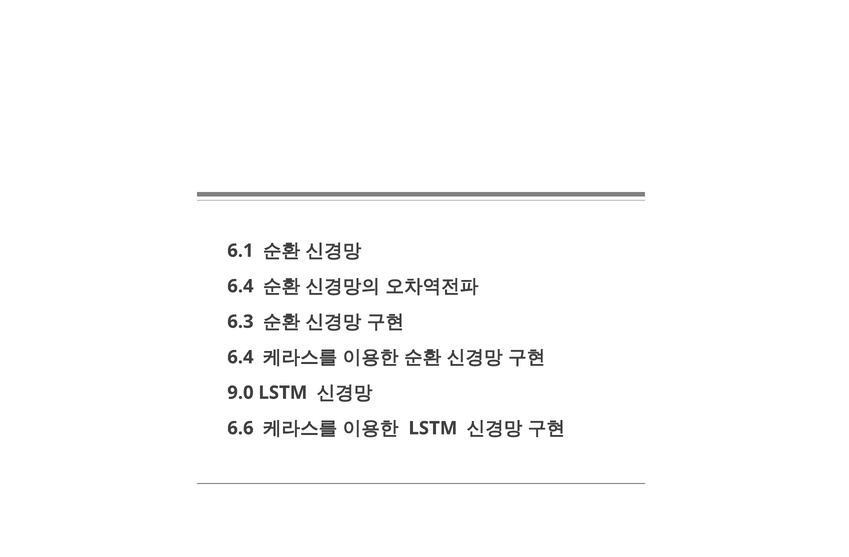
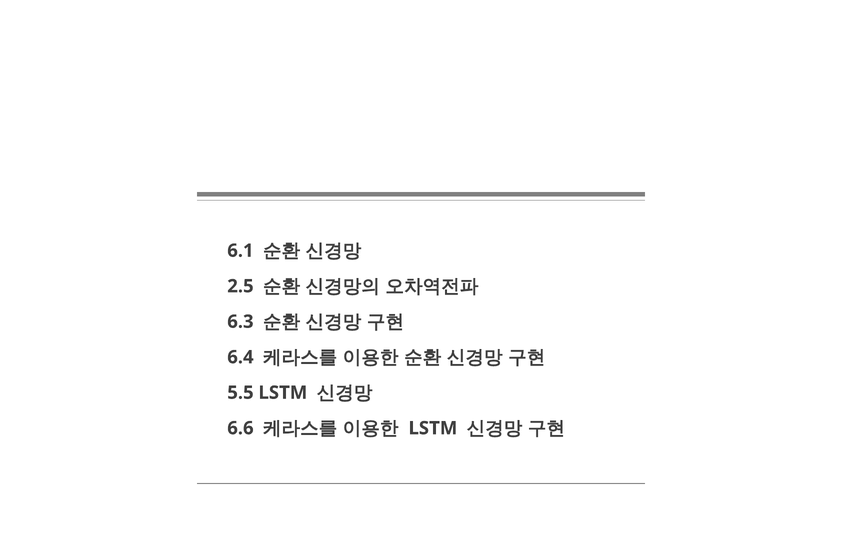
6.4 at (240, 287): 6.4 -> 2.5
9.0: 9.0 -> 5.5
